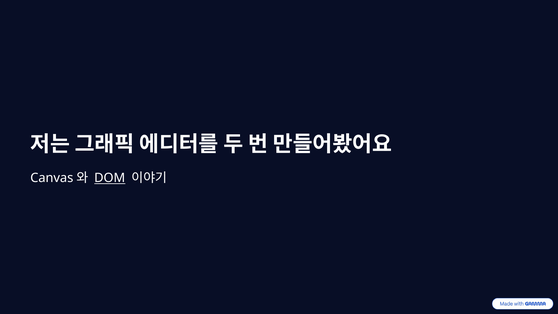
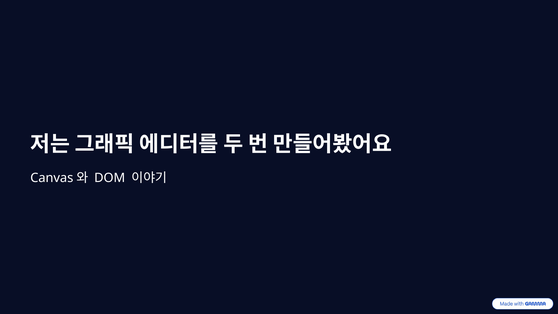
DOM underline: present -> none
